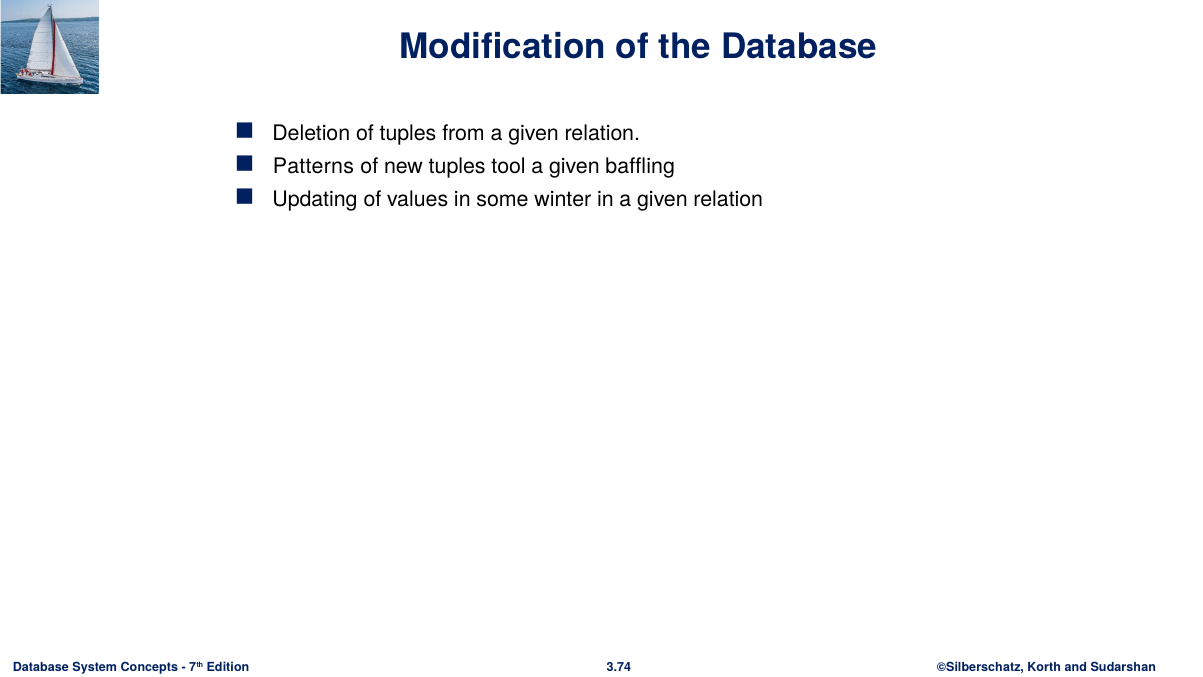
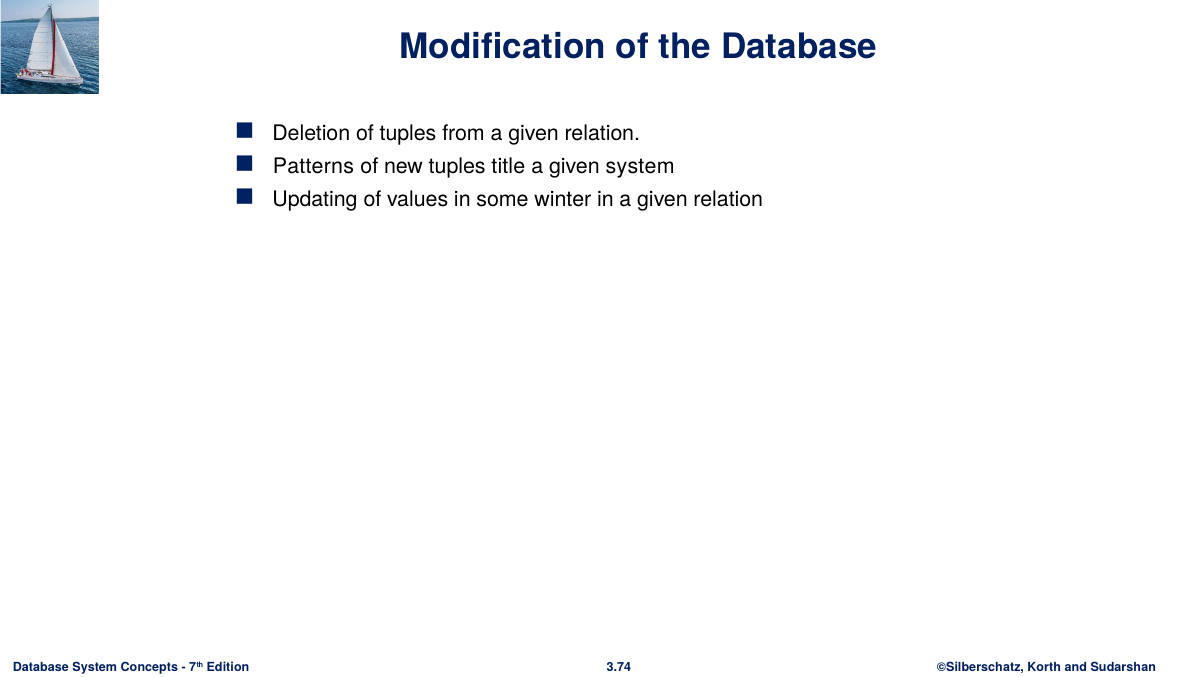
tool: tool -> title
given baffling: baffling -> system
